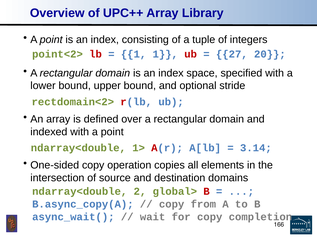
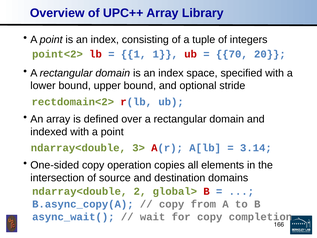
27: 27 -> 70
1>: 1> -> 3>
